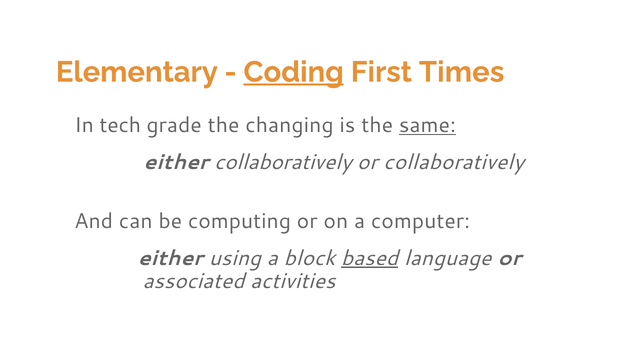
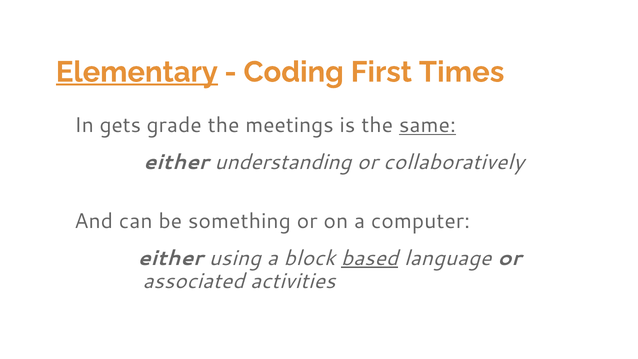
Elementary underline: none -> present
Coding underline: present -> none
tech: tech -> gets
changing: changing -> meetings
either collaboratively: collaboratively -> understanding
computing: computing -> something
